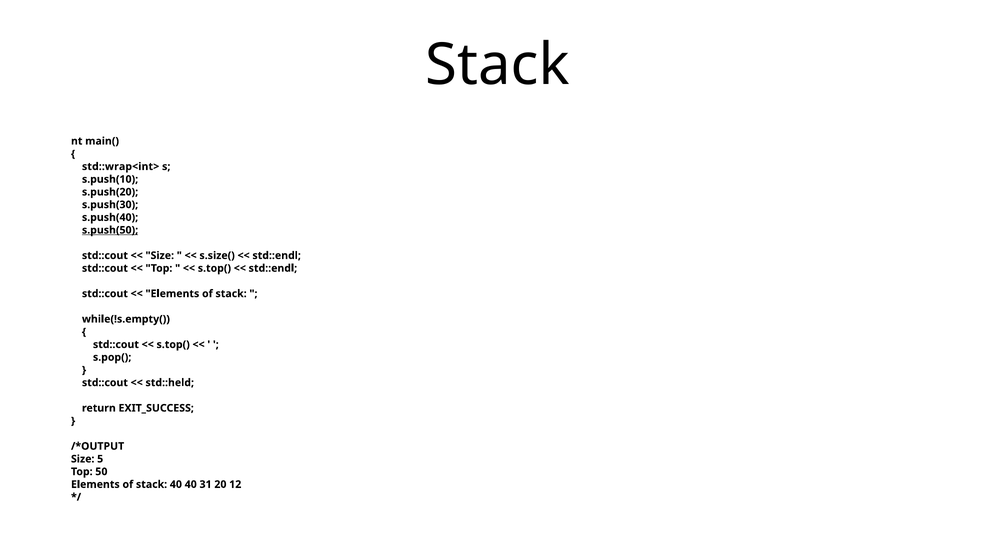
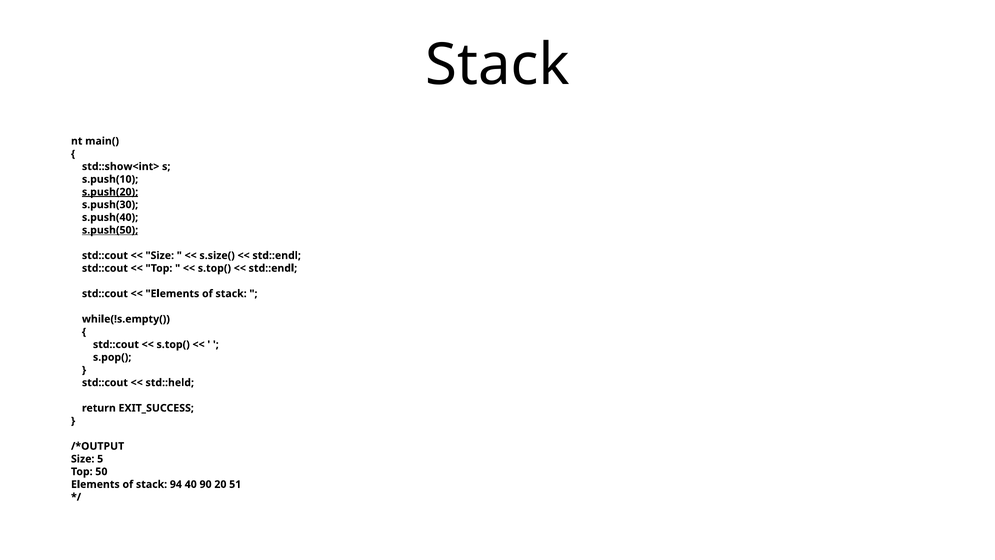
std::wrap<int>: std::wrap<int> -> std::show<int>
s.push(20 underline: none -> present
stack 40: 40 -> 94
31: 31 -> 90
12: 12 -> 51
